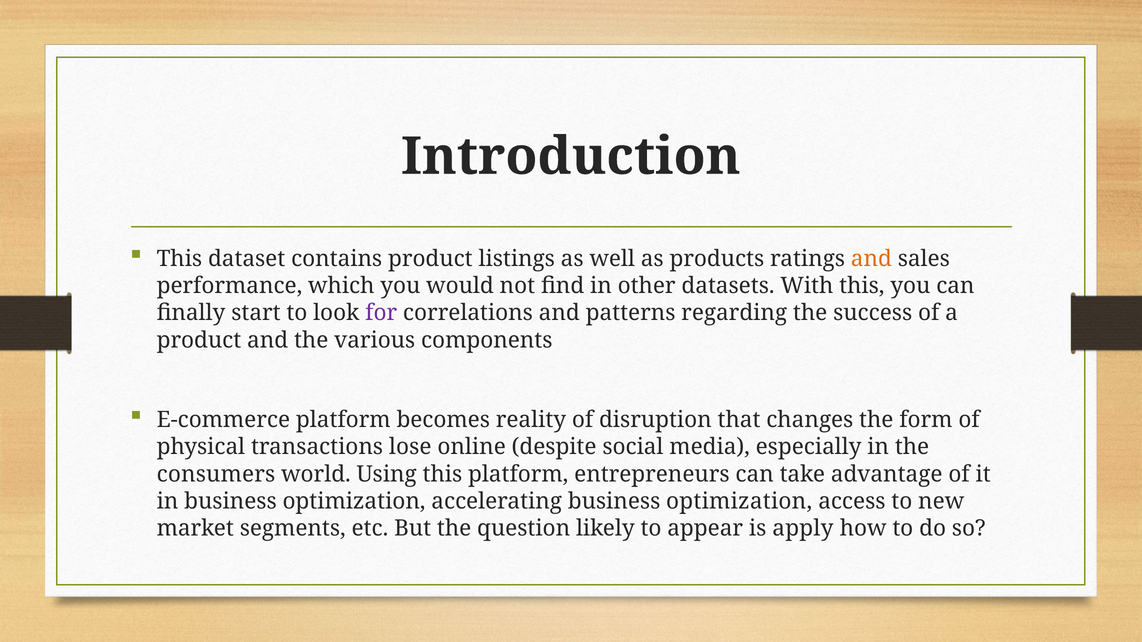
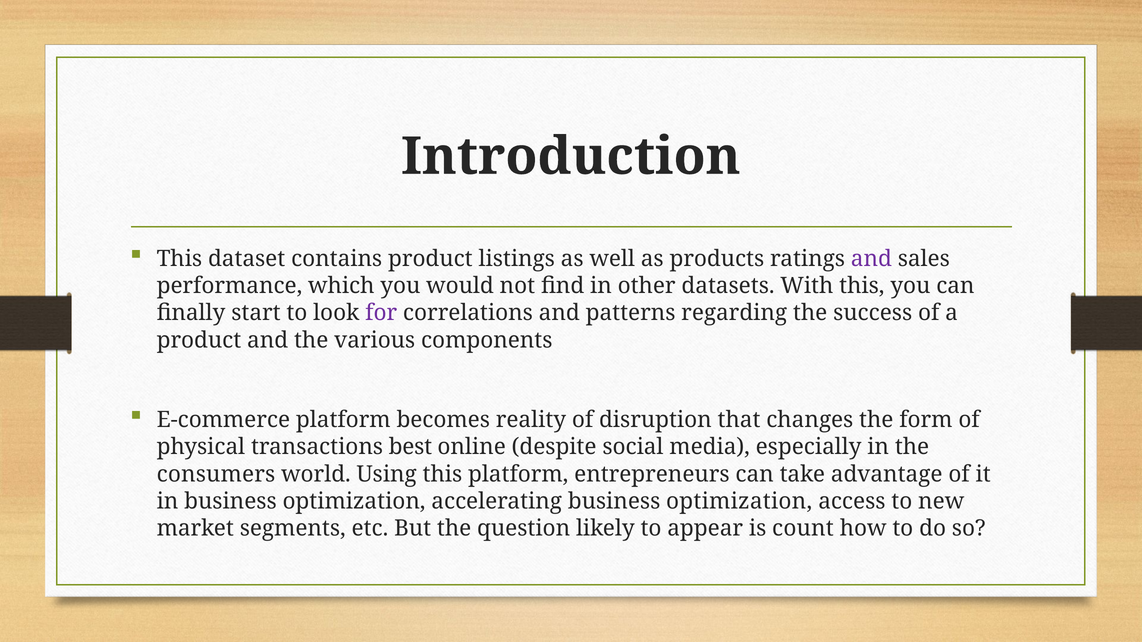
and at (871, 259) colour: orange -> purple
lose: lose -> best
apply: apply -> count
